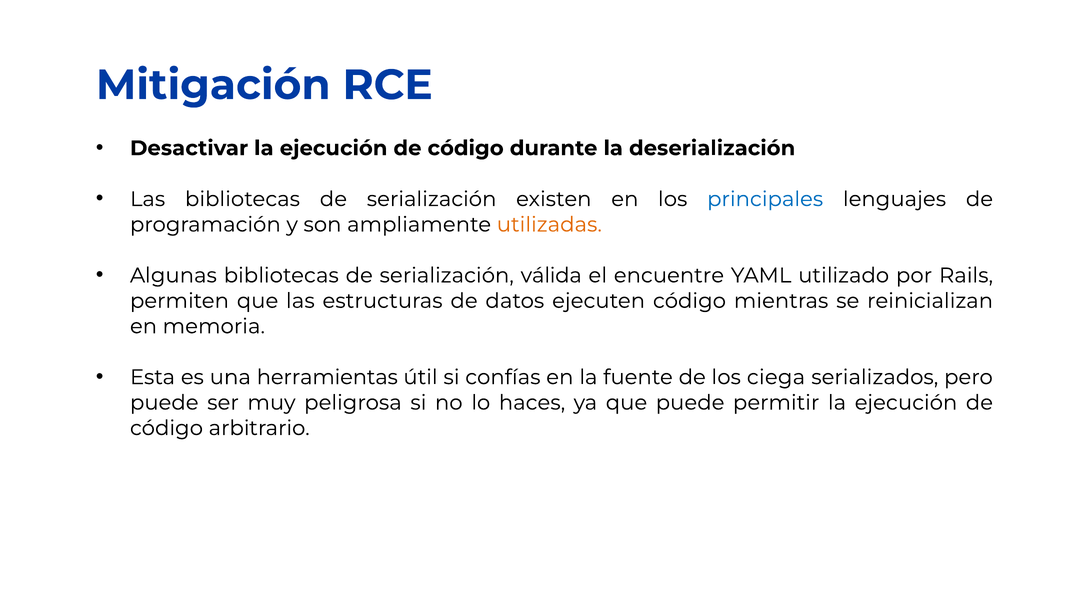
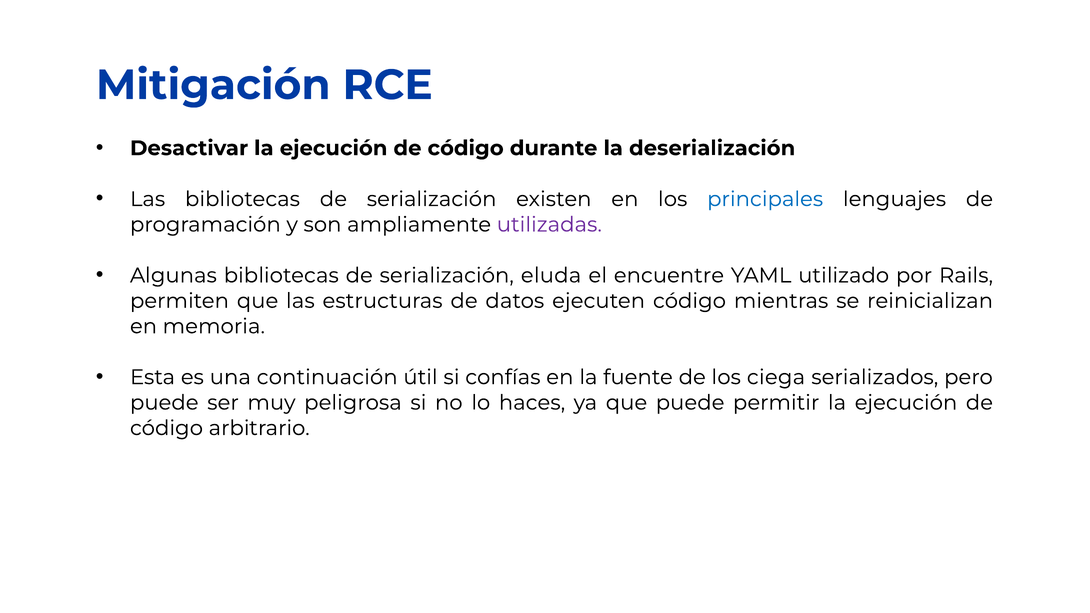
utilizadas colour: orange -> purple
válida: válida -> eluda
herramientas: herramientas -> continuación
